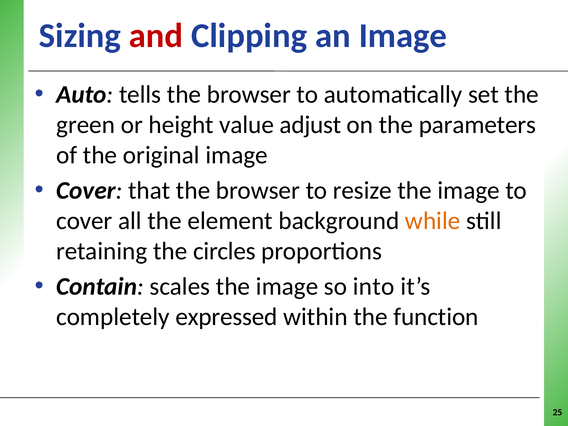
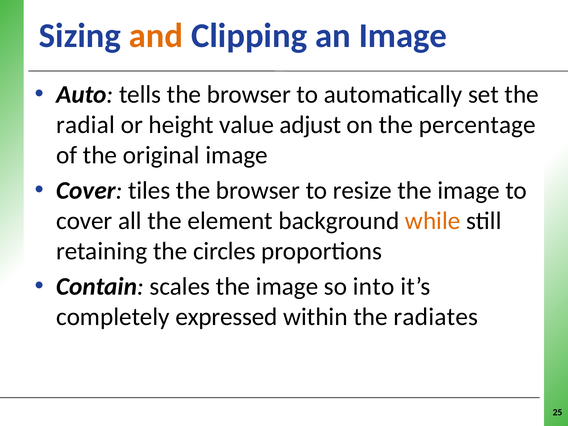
and colour: red -> orange
green: green -> radial
parameters: parameters -> percentage
that: that -> tiles
function: function -> radiates
